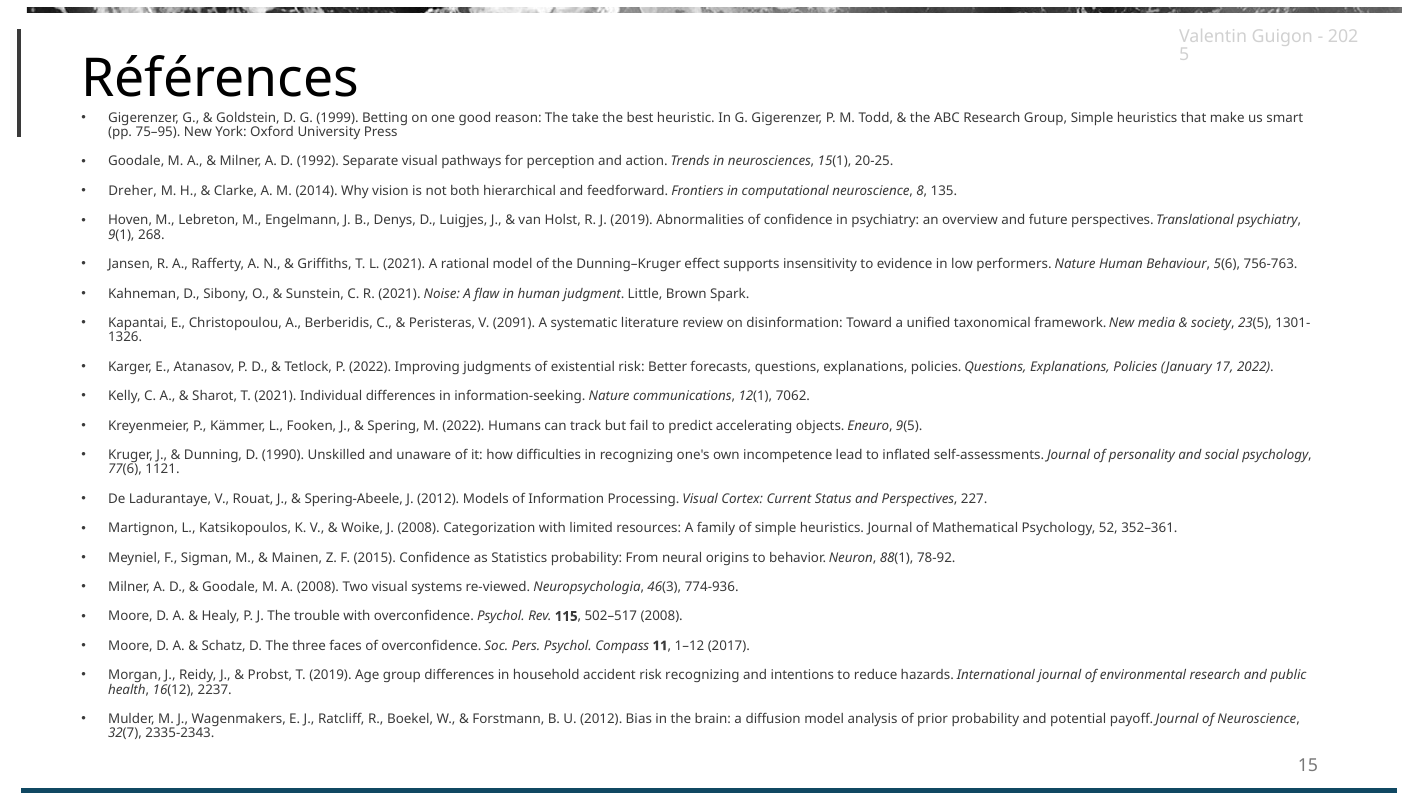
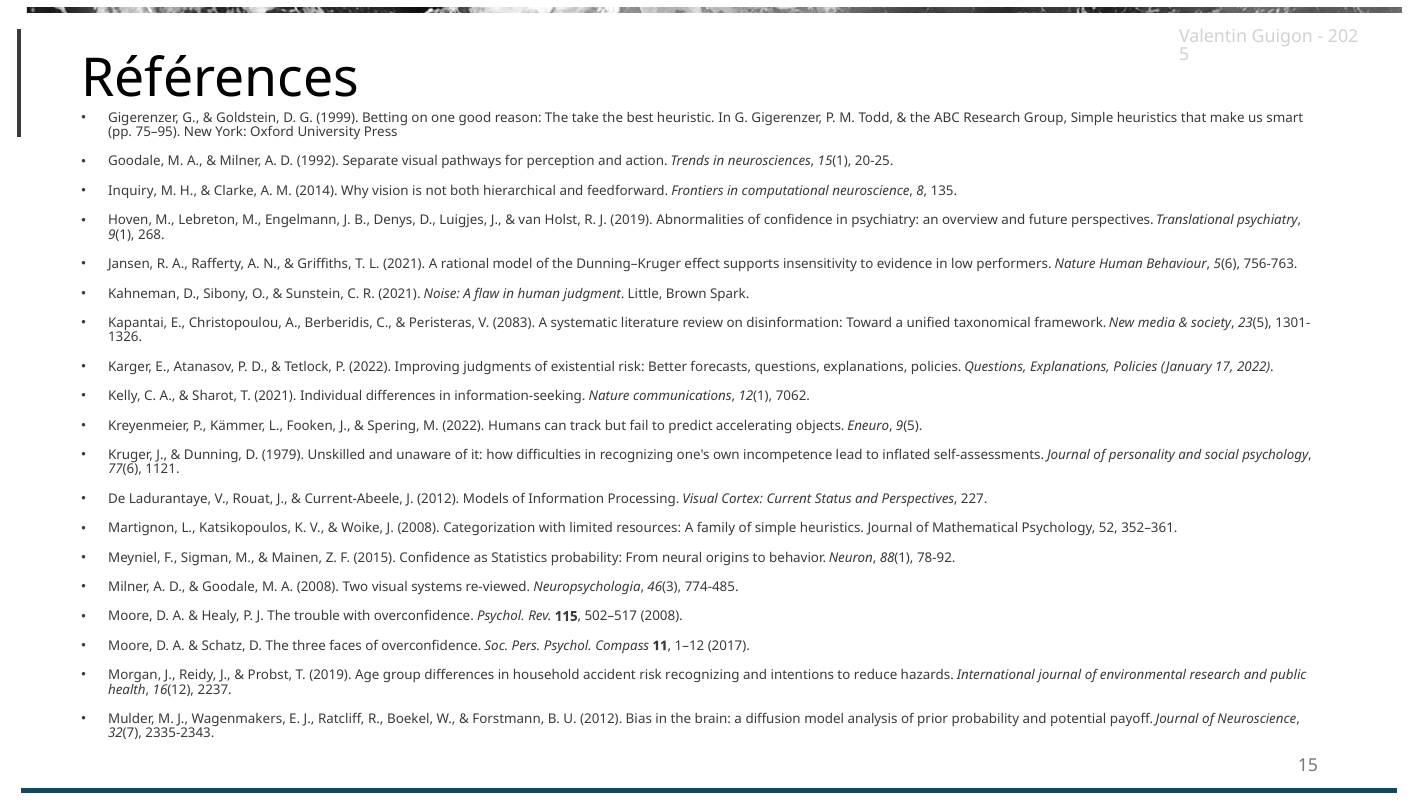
Dreher: Dreher -> Inquiry
2091: 2091 -> 2083
1990: 1990 -> 1979
Spering-Abeele: Spering-Abeele -> Current-Abeele
774-936: 774-936 -> 774-485
